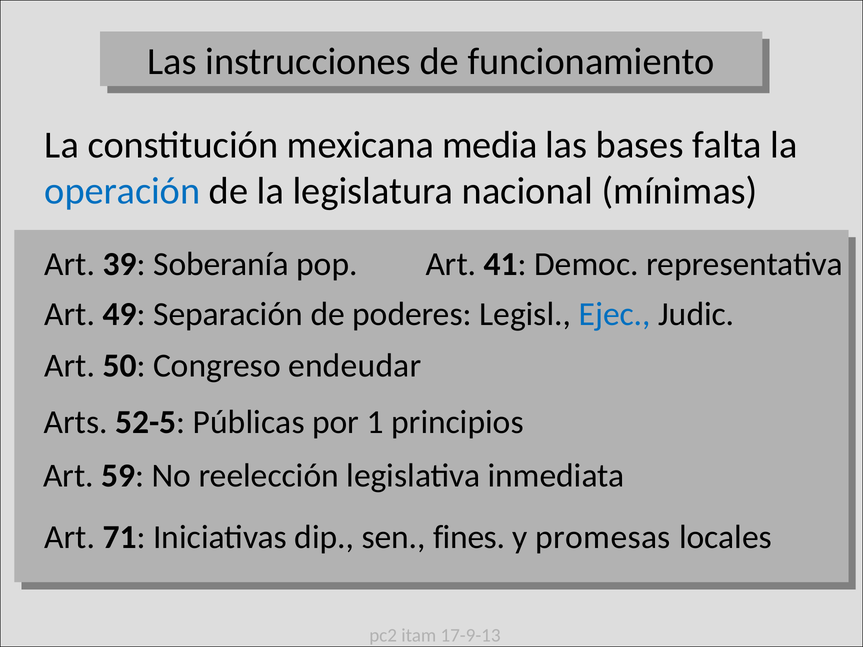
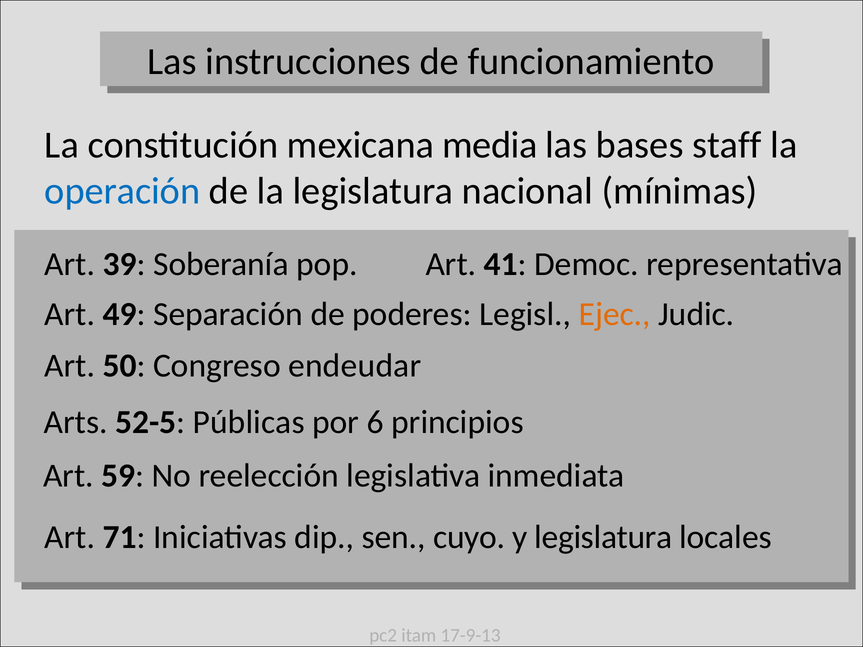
falta: falta -> staff
Ejec colour: blue -> orange
1: 1 -> 6
fines: fines -> cuyo
y promesas: promesas -> legislatura
